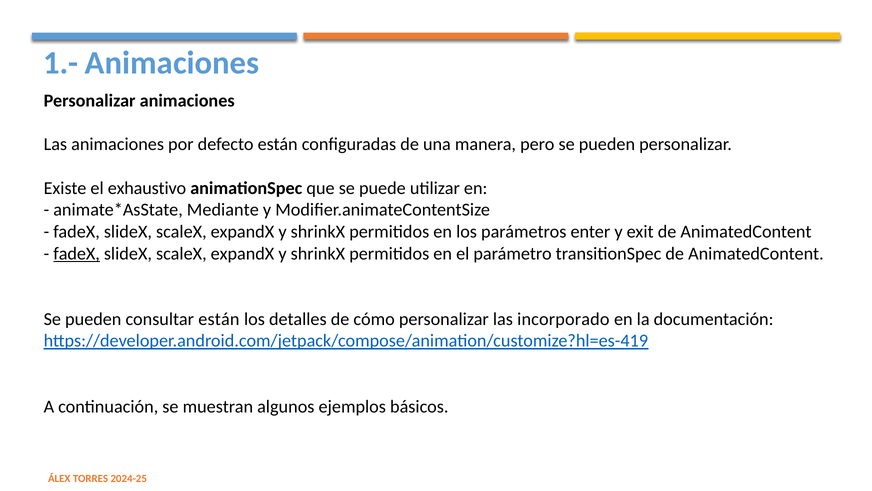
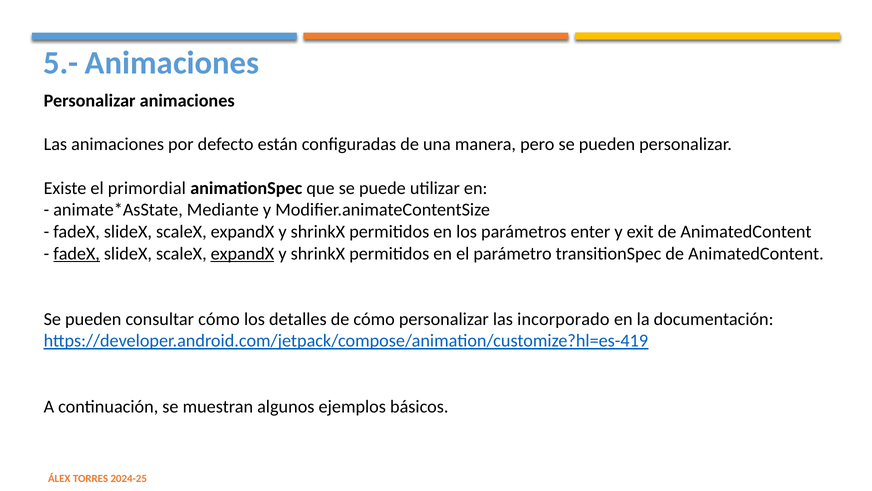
1.-: 1.- -> 5.-
exhaustivo: exhaustivo -> primordial
expandX at (242, 253) underline: none -> present
consultar están: están -> cómo
